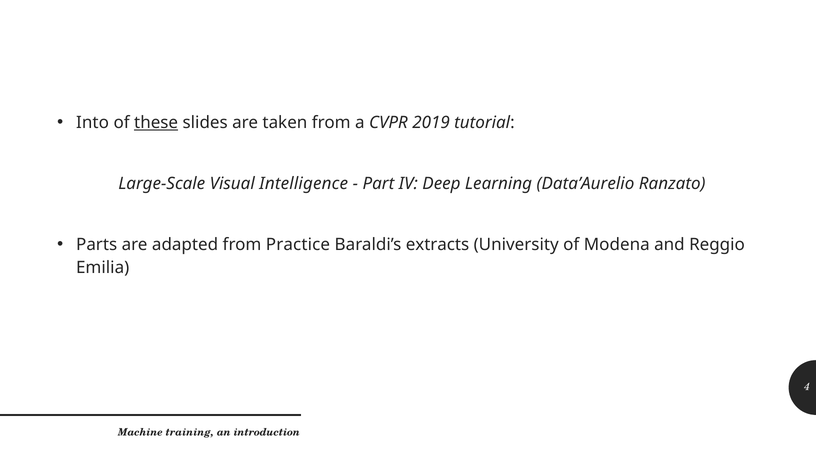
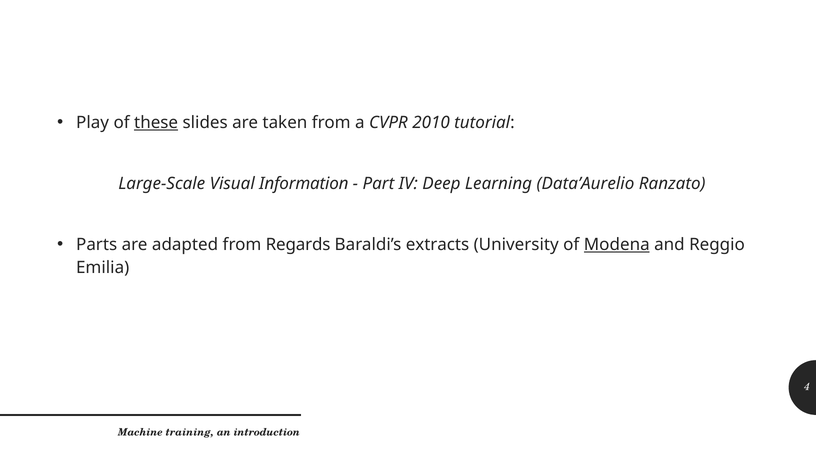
Into: Into -> Play
2019: 2019 -> 2010
Intelligence: Intelligence -> Information
Practice: Practice -> Regards
Modena underline: none -> present
